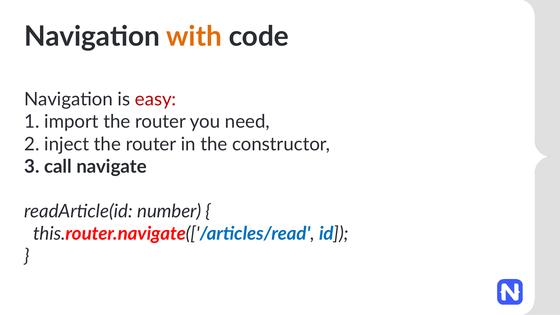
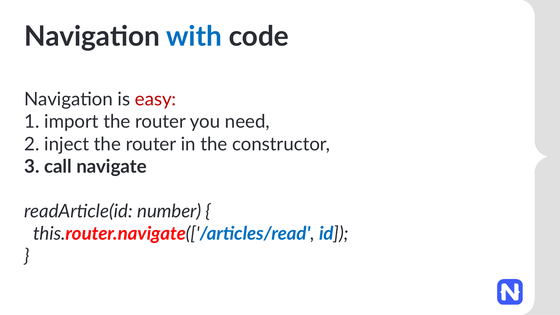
with colour: orange -> blue
